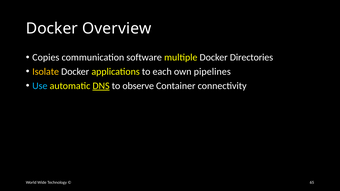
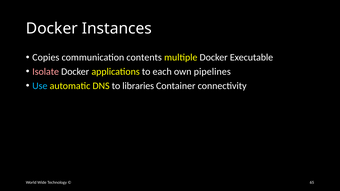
Overview: Overview -> Instances
software: software -> contents
Directories: Directories -> Executable
Isolate colour: yellow -> pink
DNS underline: present -> none
observe: observe -> libraries
